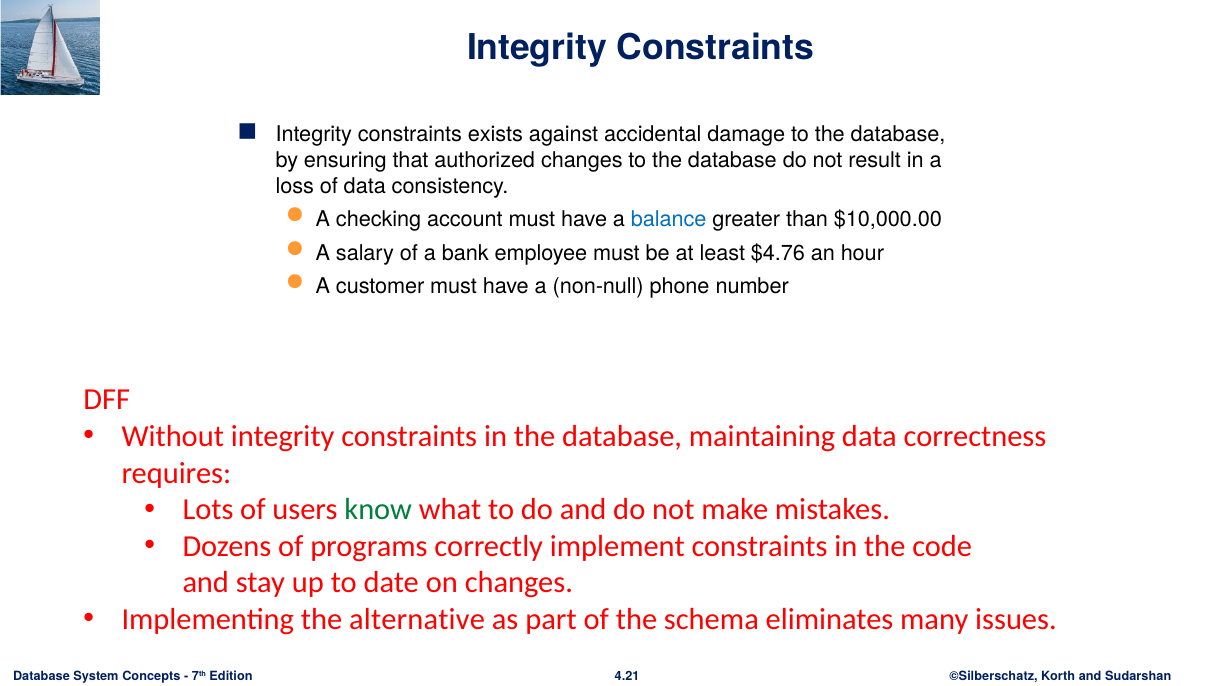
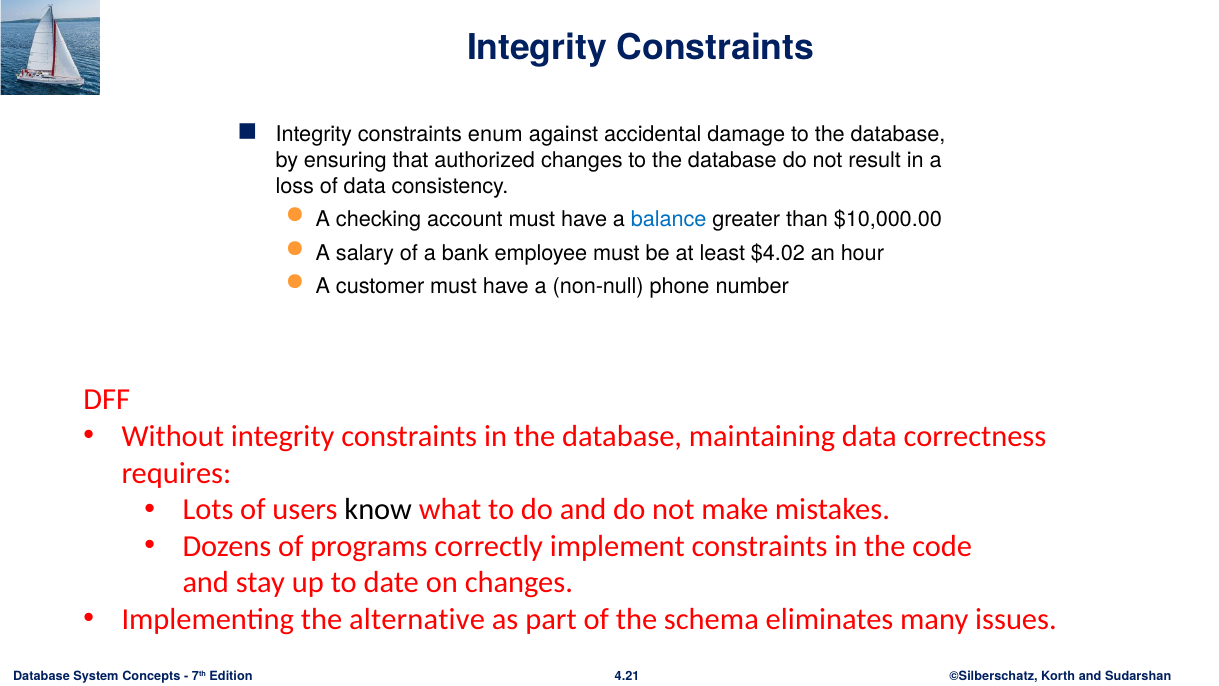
exists: exists -> enum
$4.76: $4.76 -> $4.02
know colour: green -> black
